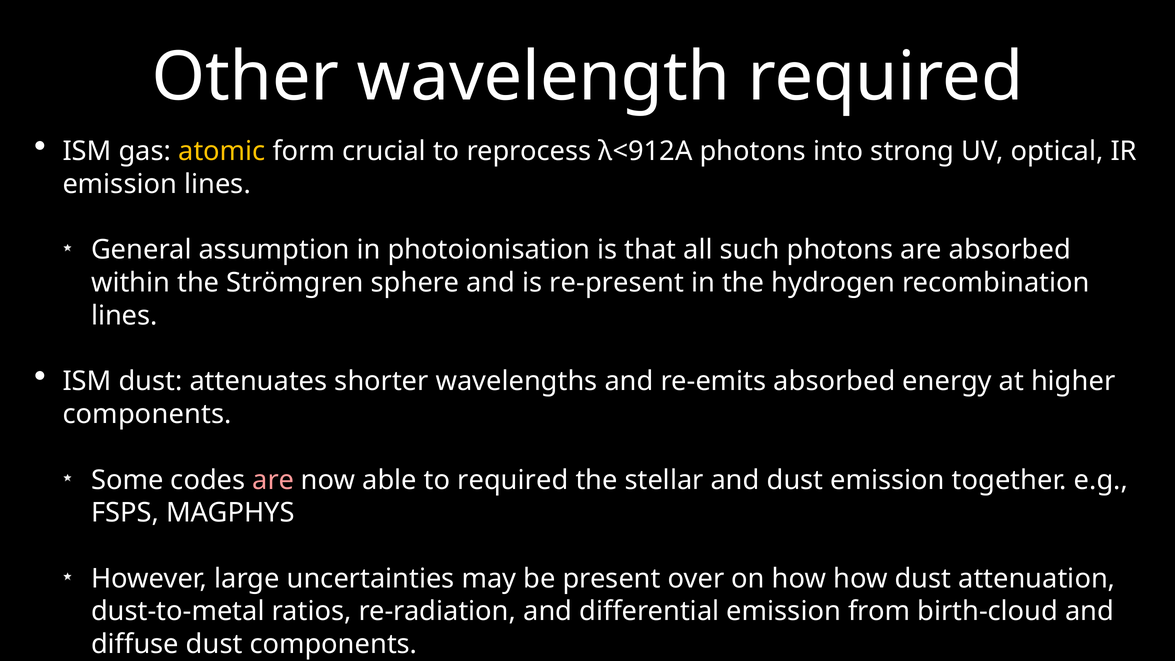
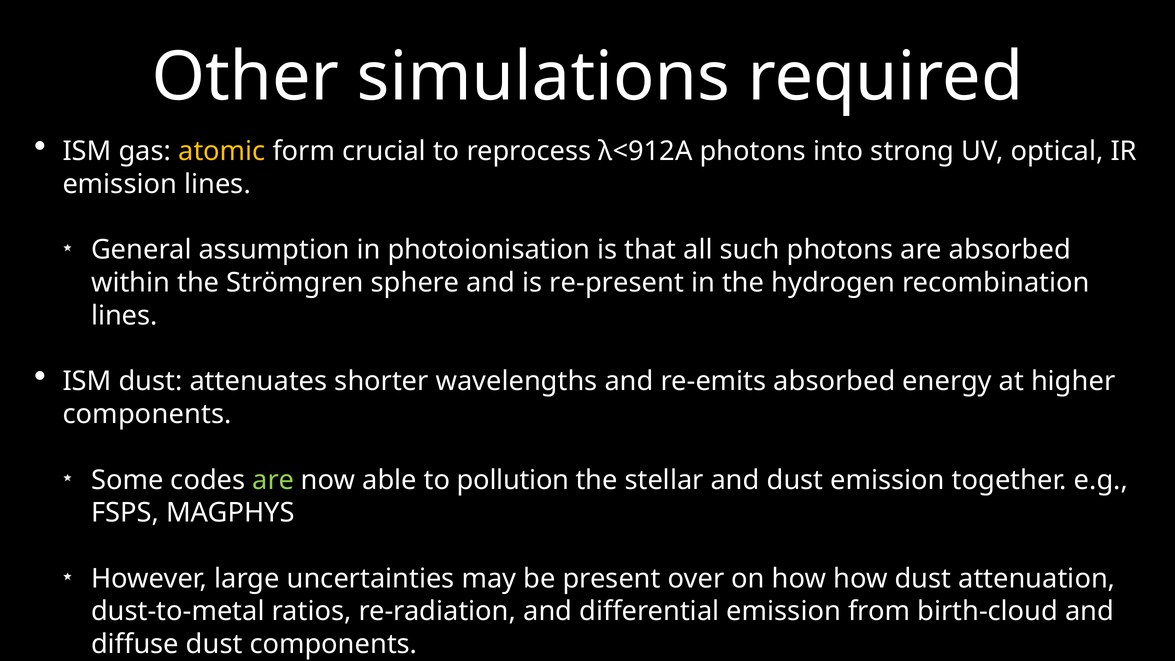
wavelength: wavelength -> simulations
are at (273, 480) colour: pink -> light green
to required: required -> pollution
